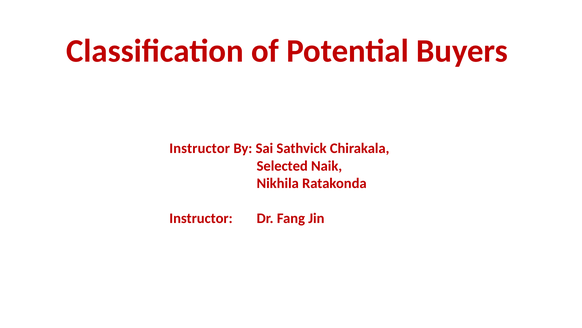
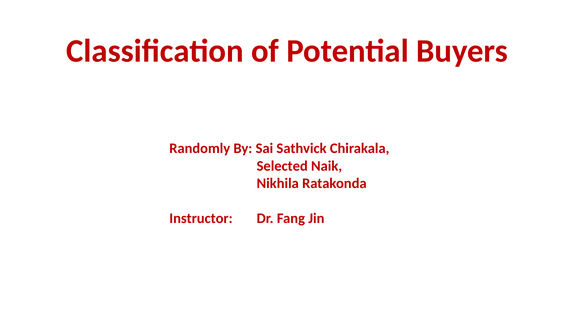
Instructor at (200, 148): Instructor -> Randomly
